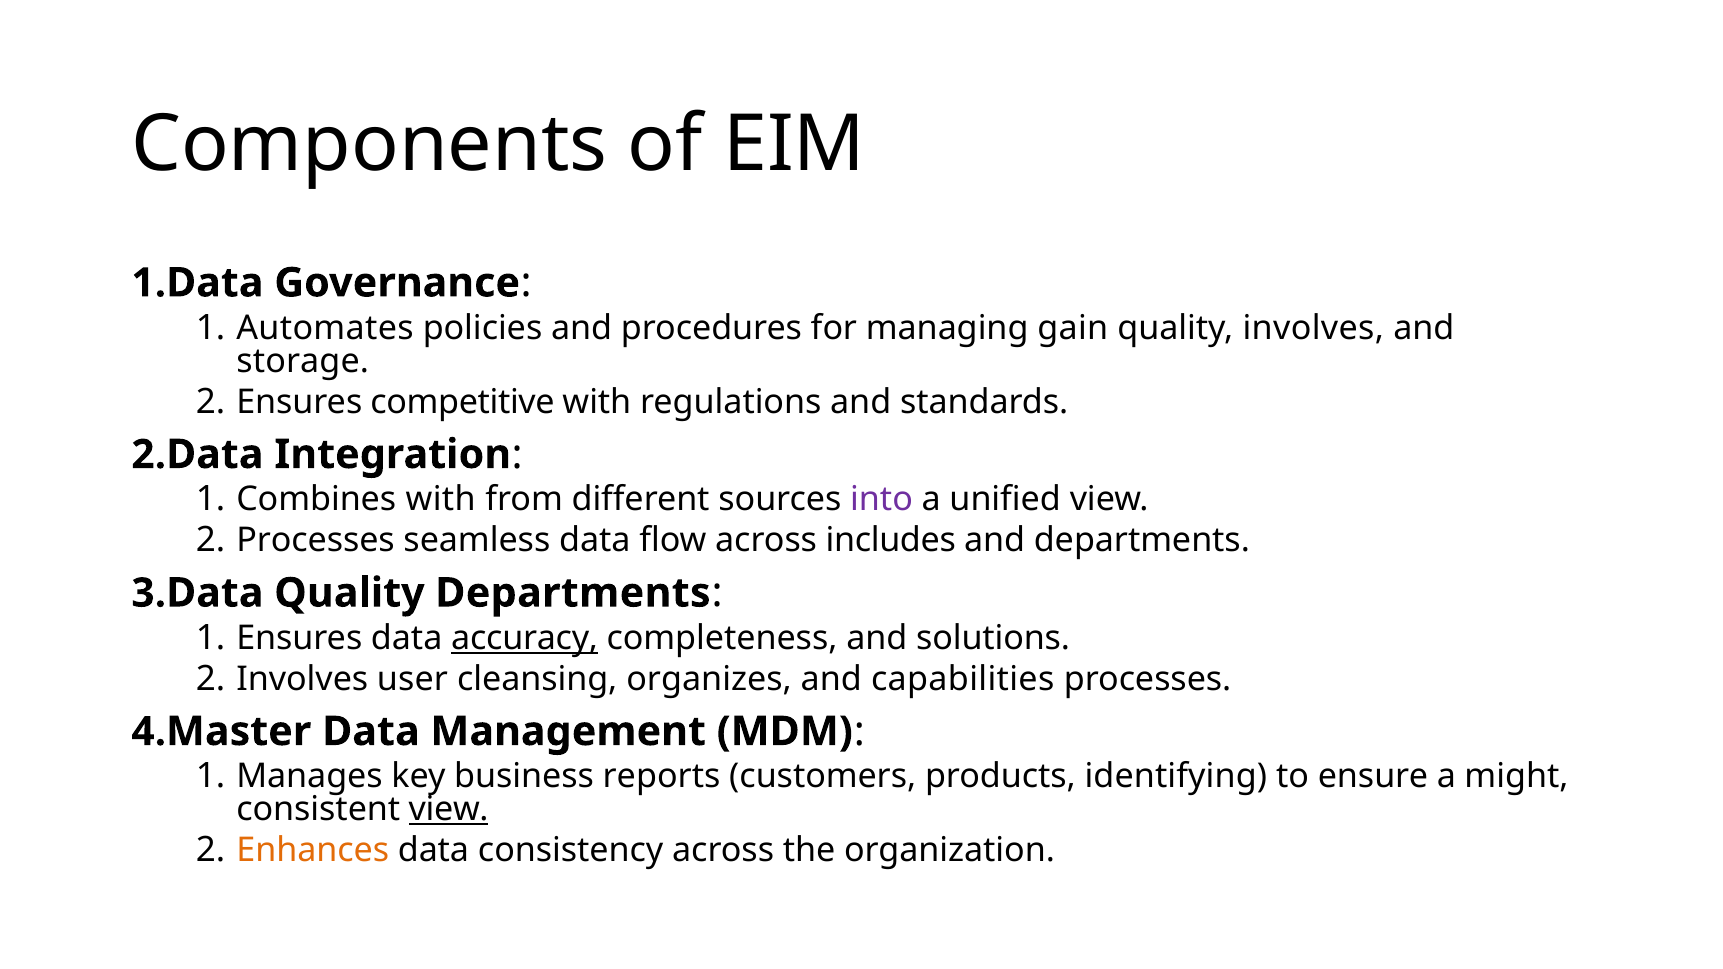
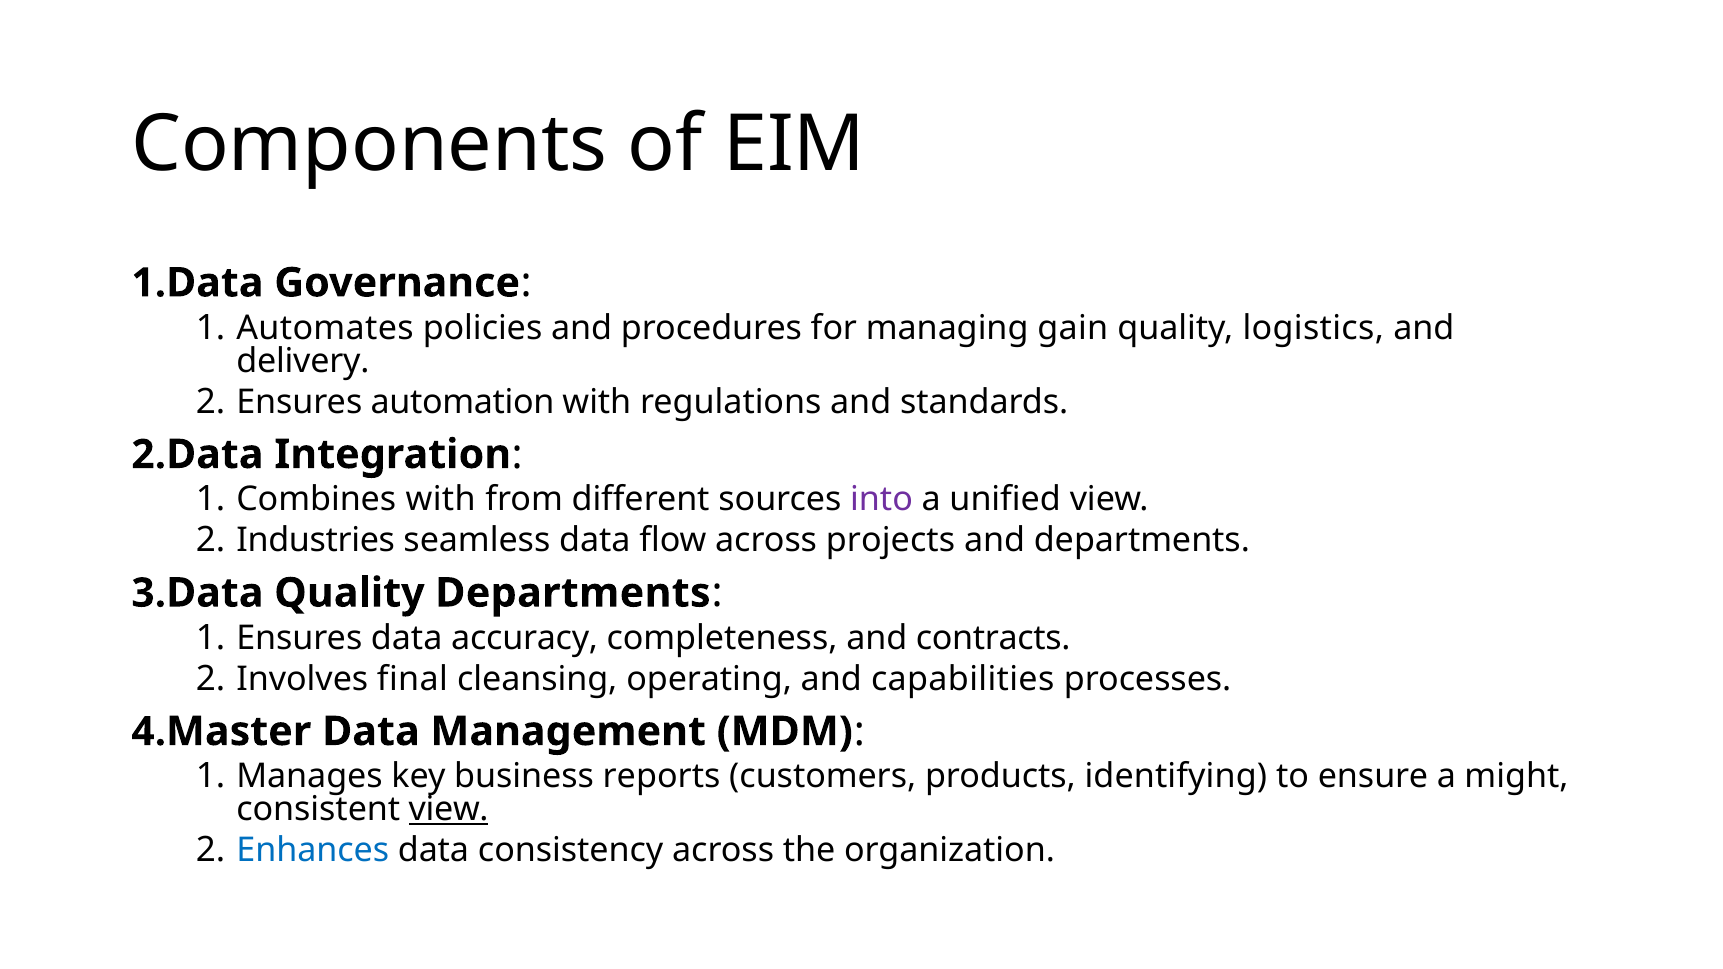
quality involves: involves -> logistics
storage: storage -> delivery
competitive: competitive -> automation
Processes at (316, 541): Processes -> Industries
includes: includes -> projects
accuracy underline: present -> none
solutions: solutions -> contracts
user: user -> final
organizes: organizes -> operating
Enhances colour: orange -> blue
